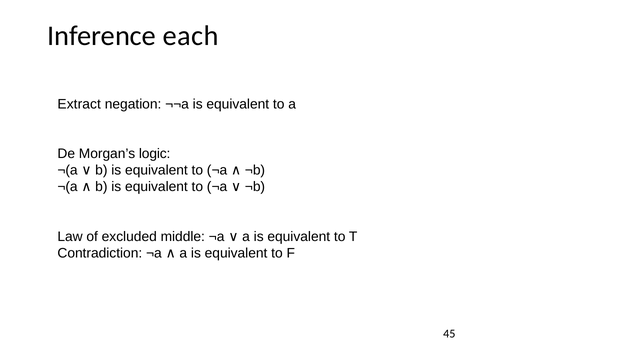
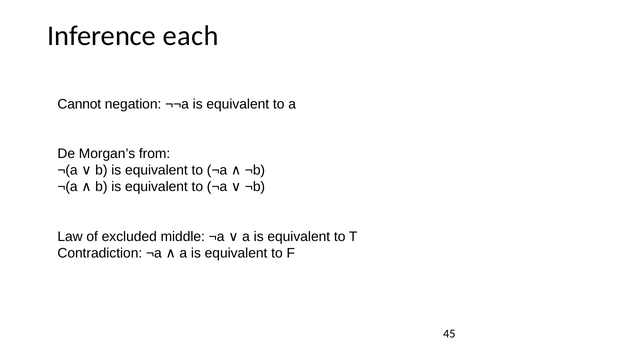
Extract: Extract -> Cannot
logic: logic -> from
